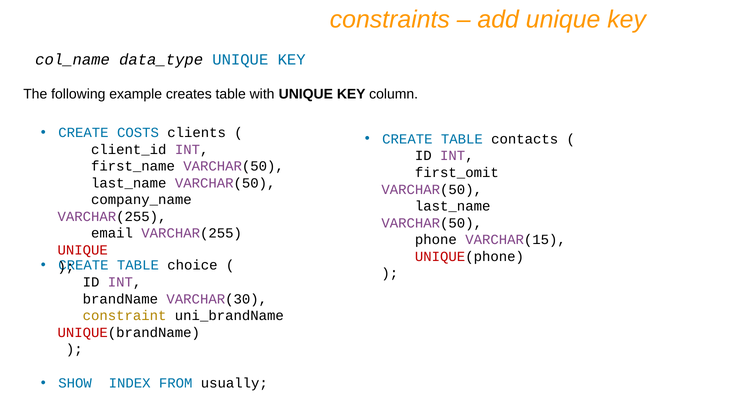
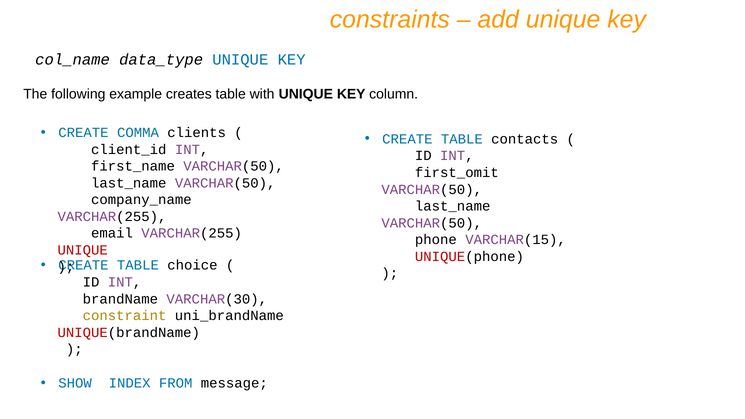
COSTS: COSTS -> COMMA
usually: usually -> message
